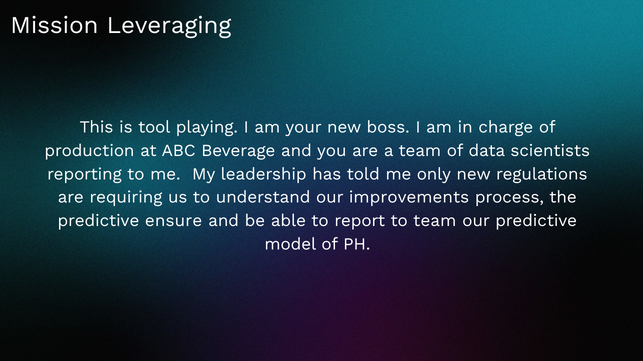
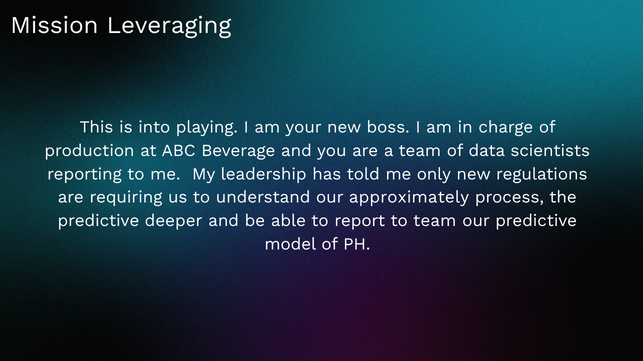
tool: tool -> into
improvements: improvements -> approximately
ensure: ensure -> deeper
